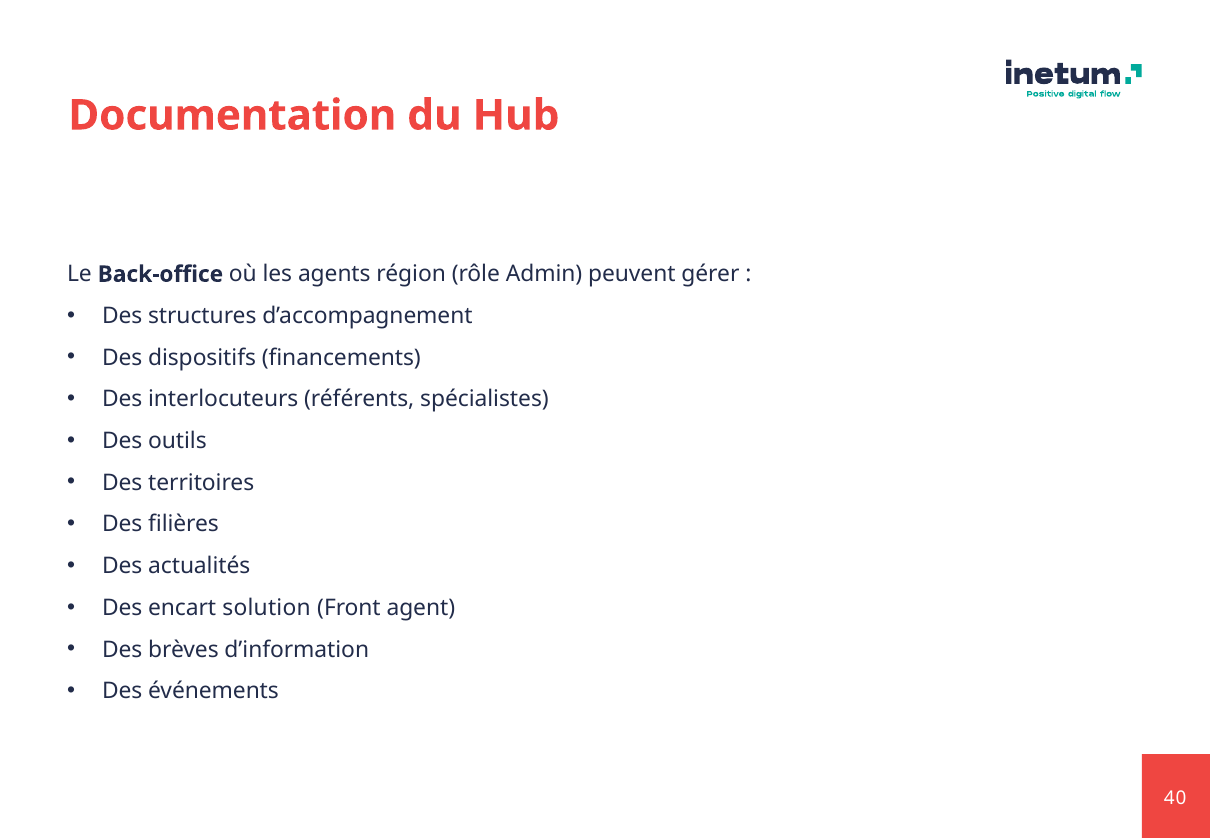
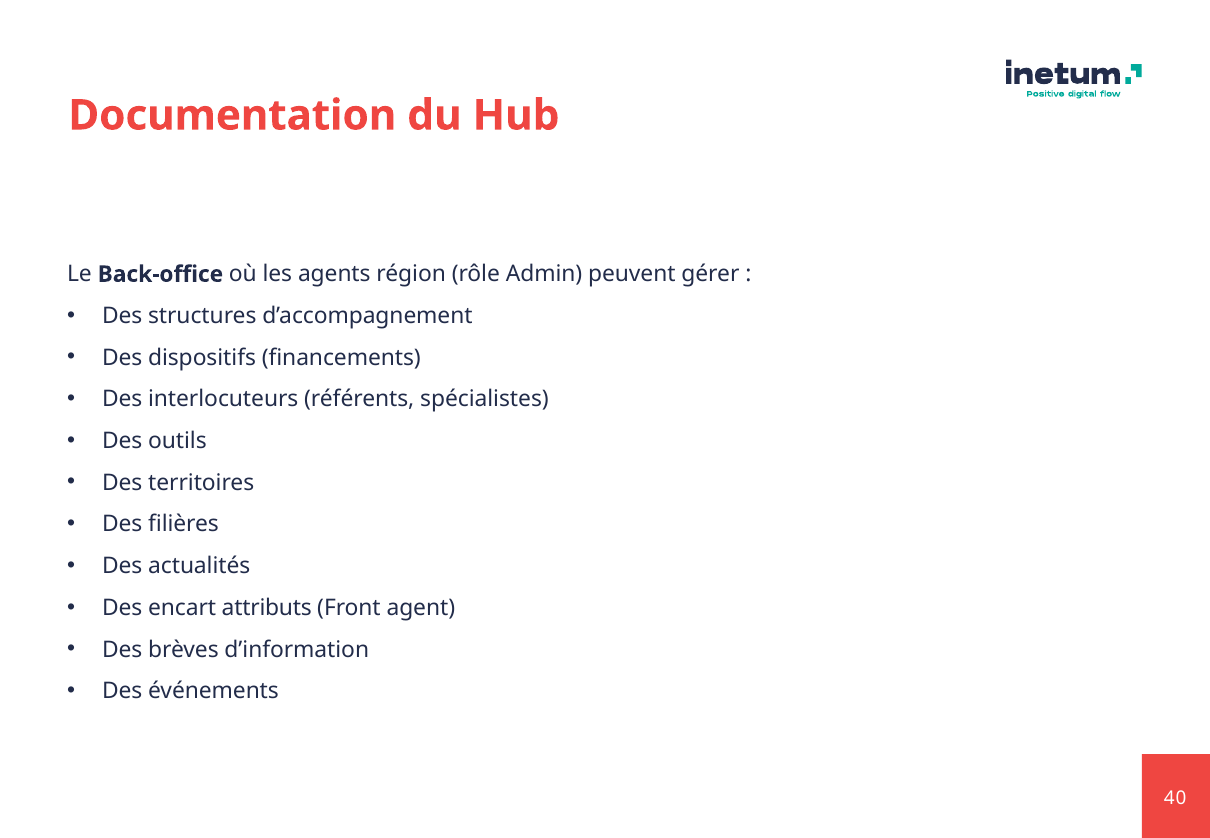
solution: solution -> attributs
